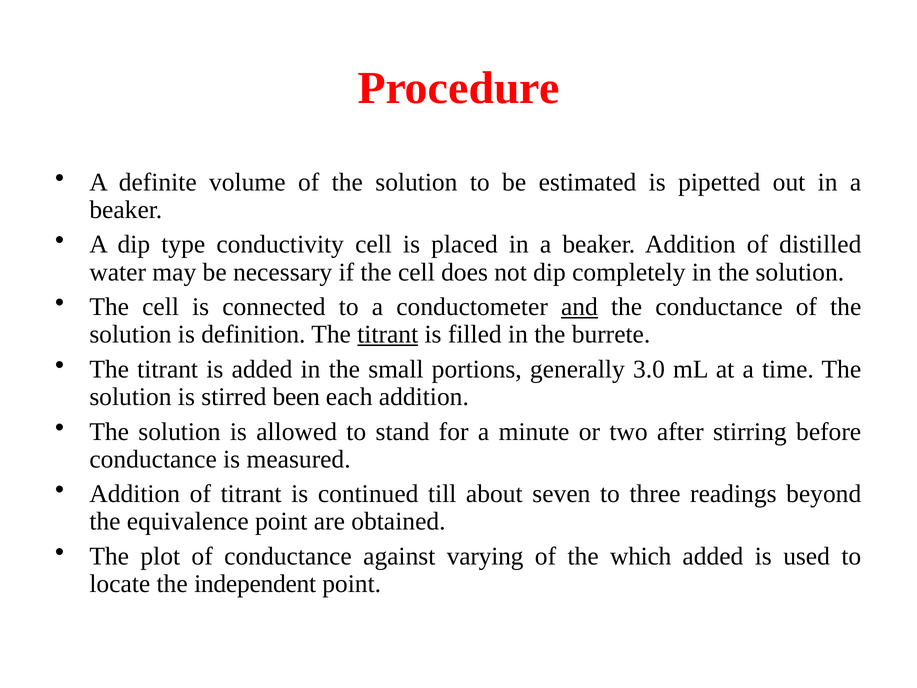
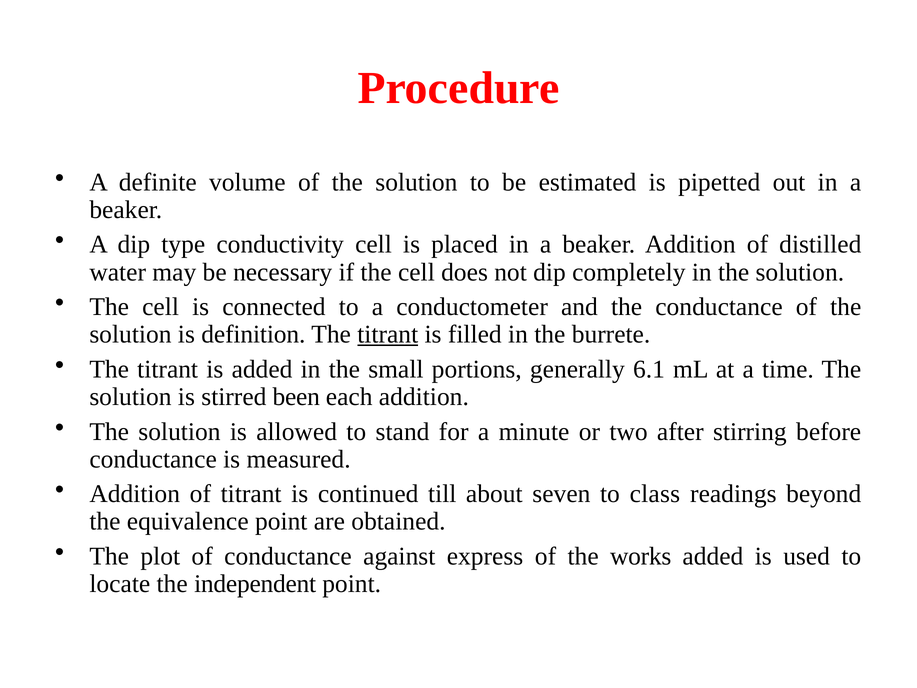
and underline: present -> none
3.0: 3.0 -> 6.1
three: three -> class
varying: varying -> express
which: which -> works
